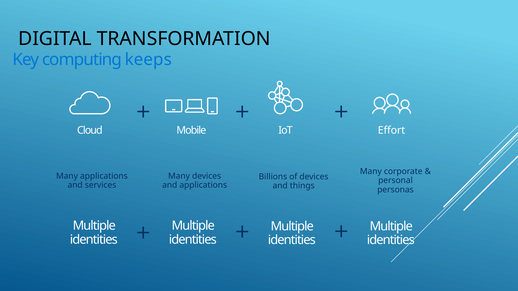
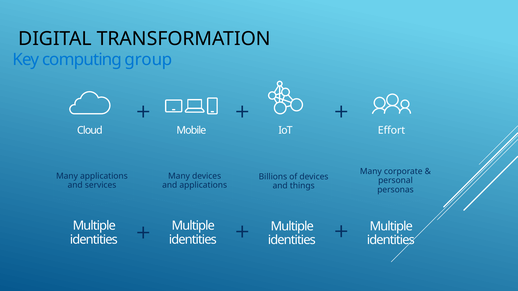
keeps: keeps -> group
